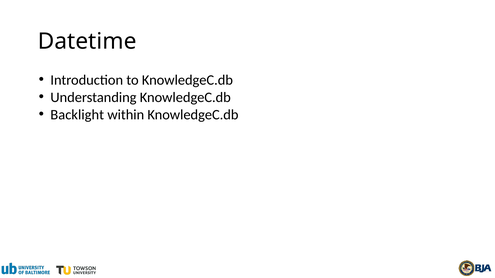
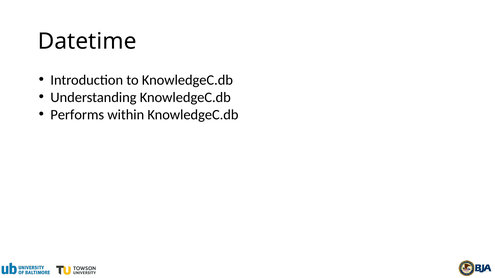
Backlight: Backlight -> Performs
